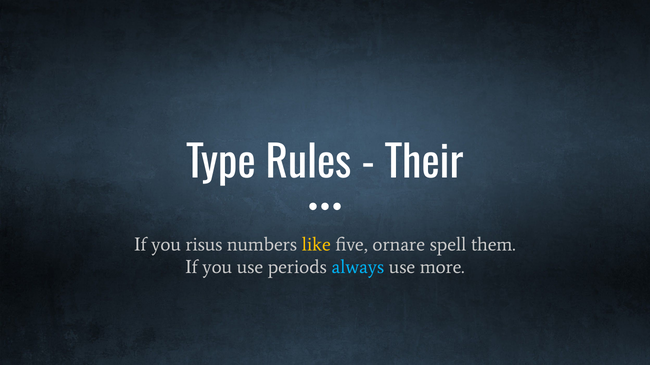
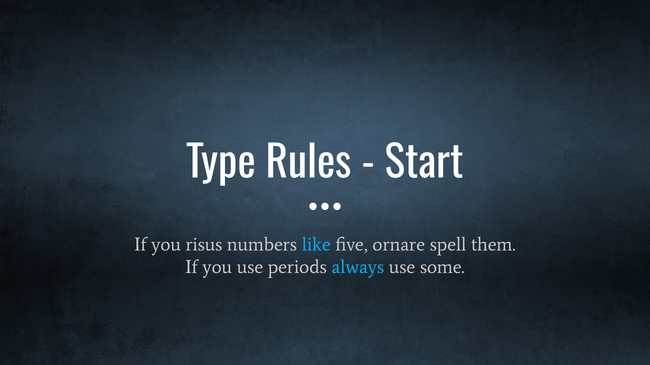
Their: Their -> Start
like colour: yellow -> light blue
more: more -> some
